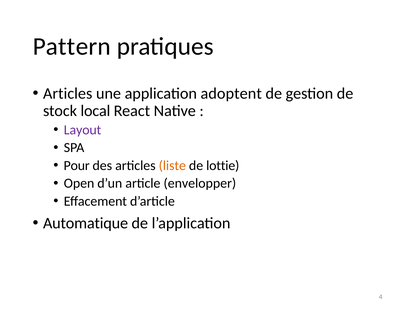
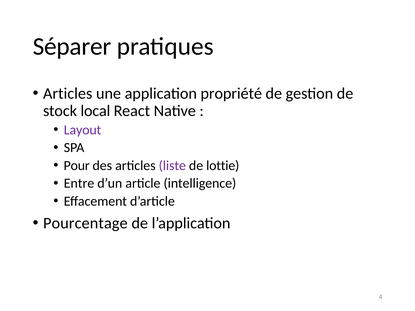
Pattern: Pattern -> Séparer
adoptent: adoptent -> propriété
liste colour: orange -> purple
Open: Open -> Entre
envelopper: envelopper -> intelligence
Automatique: Automatique -> Pourcentage
